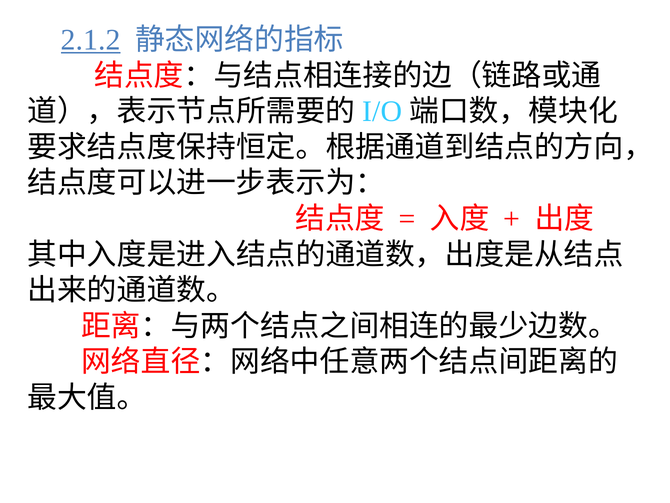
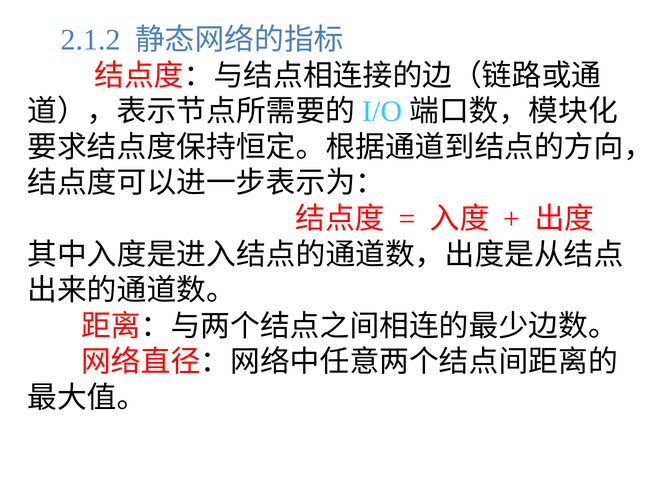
2.1.2 underline: present -> none
